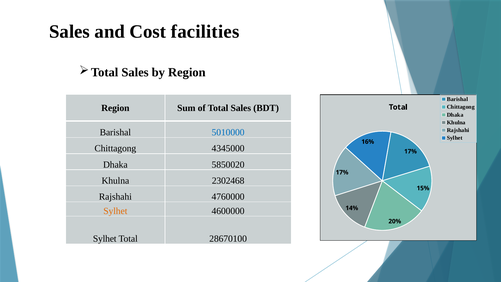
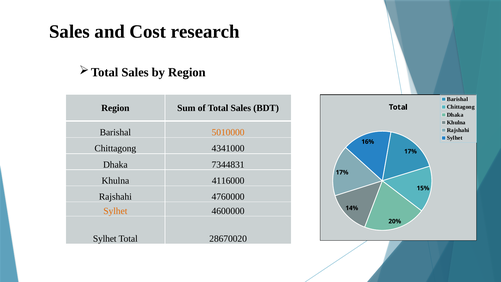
facilities: facilities -> research
5010000 colour: blue -> orange
4345000: 4345000 -> 4341000
5850020: 5850020 -> 7344831
2302468: 2302468 -> 4116000
28670100: 28670100 -> 28670020
